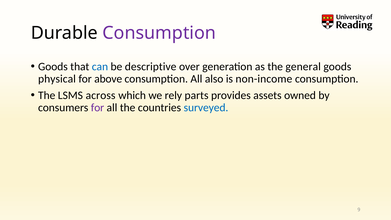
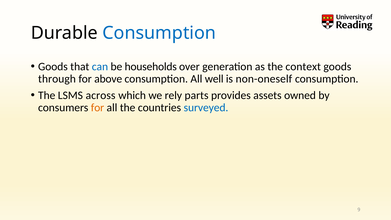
Consumption at (159, 33) colour: purple -> blue
descriptive: descriptive -> households
general: general -> context
physical: physical -> through
also: also -> well
non-income: non-income -> non-oneself
for at (98, 108) colour: purple -> orange
